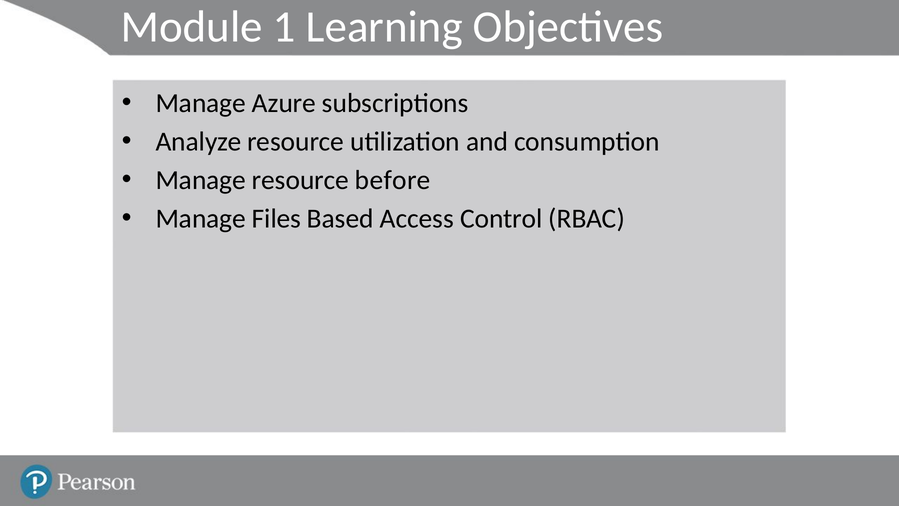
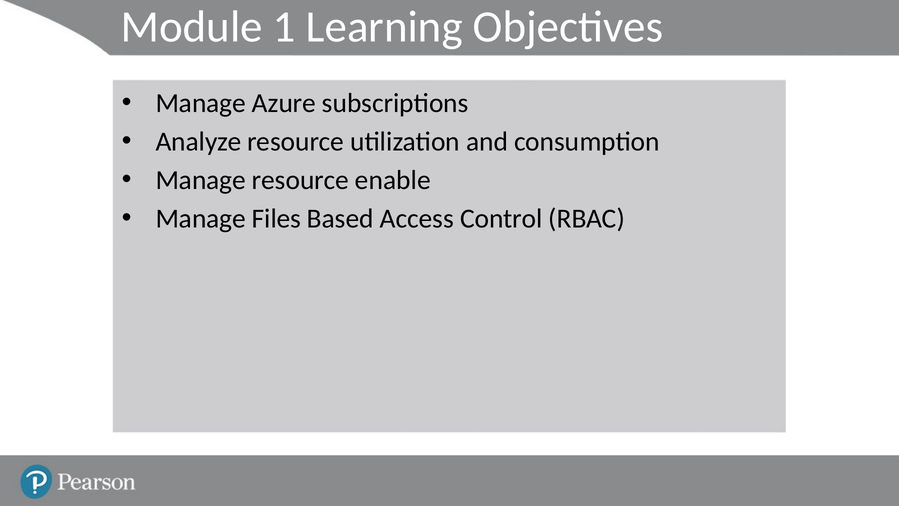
before: before -> enable
